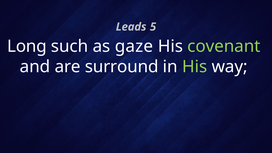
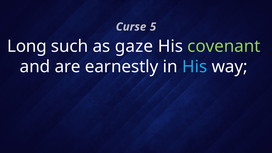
Leads: Leads -> Curse
surround: surround -> earnestly
His at (195, 67) colour: light green -> light blue
